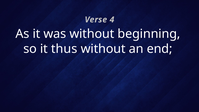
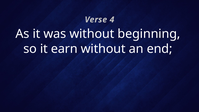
thus: thus -> earn
